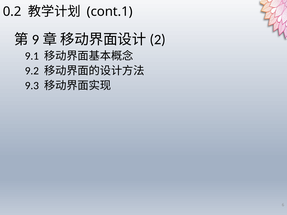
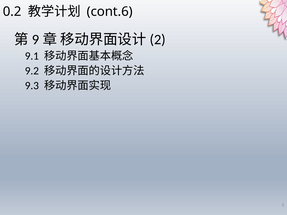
cont.1: cont.1 -> cont.6
